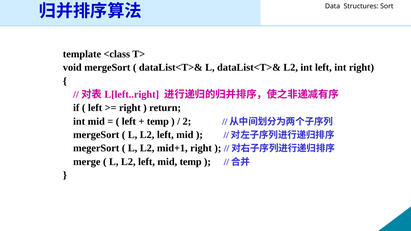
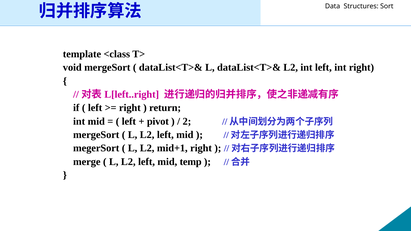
temp at (158, 121): temp -> pivot
